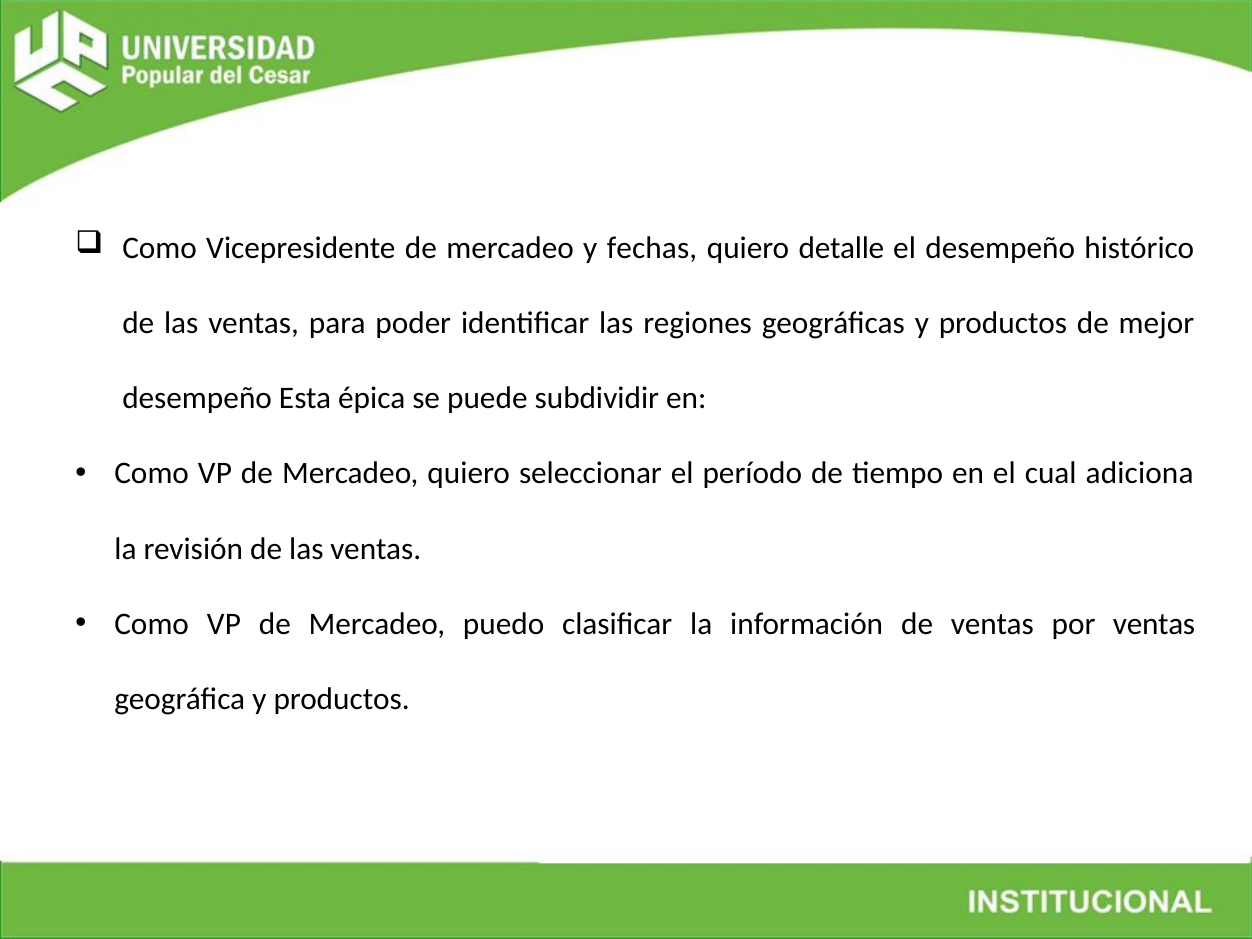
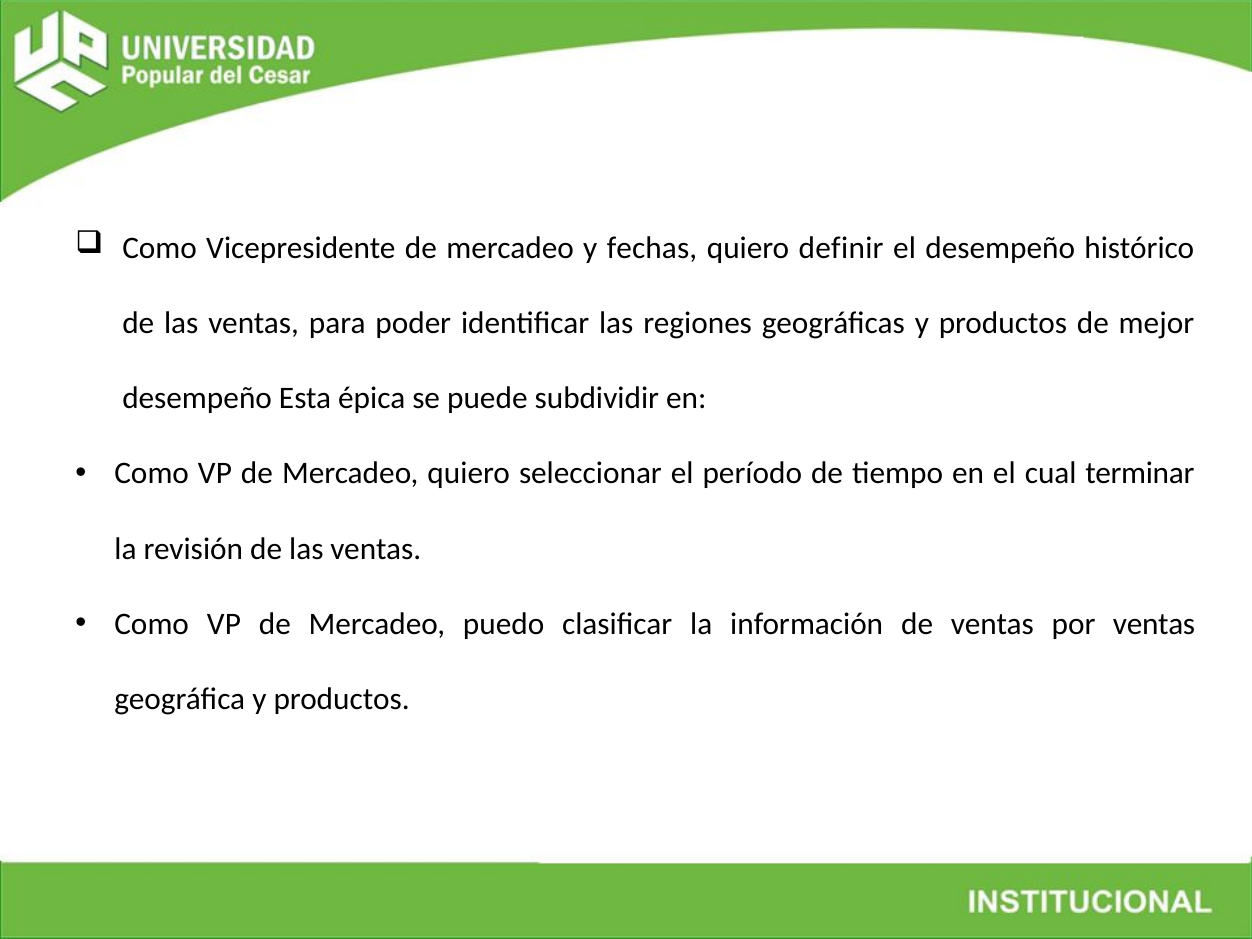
detalle: detalle -> definir
adiciona: adiciona -> terminar
